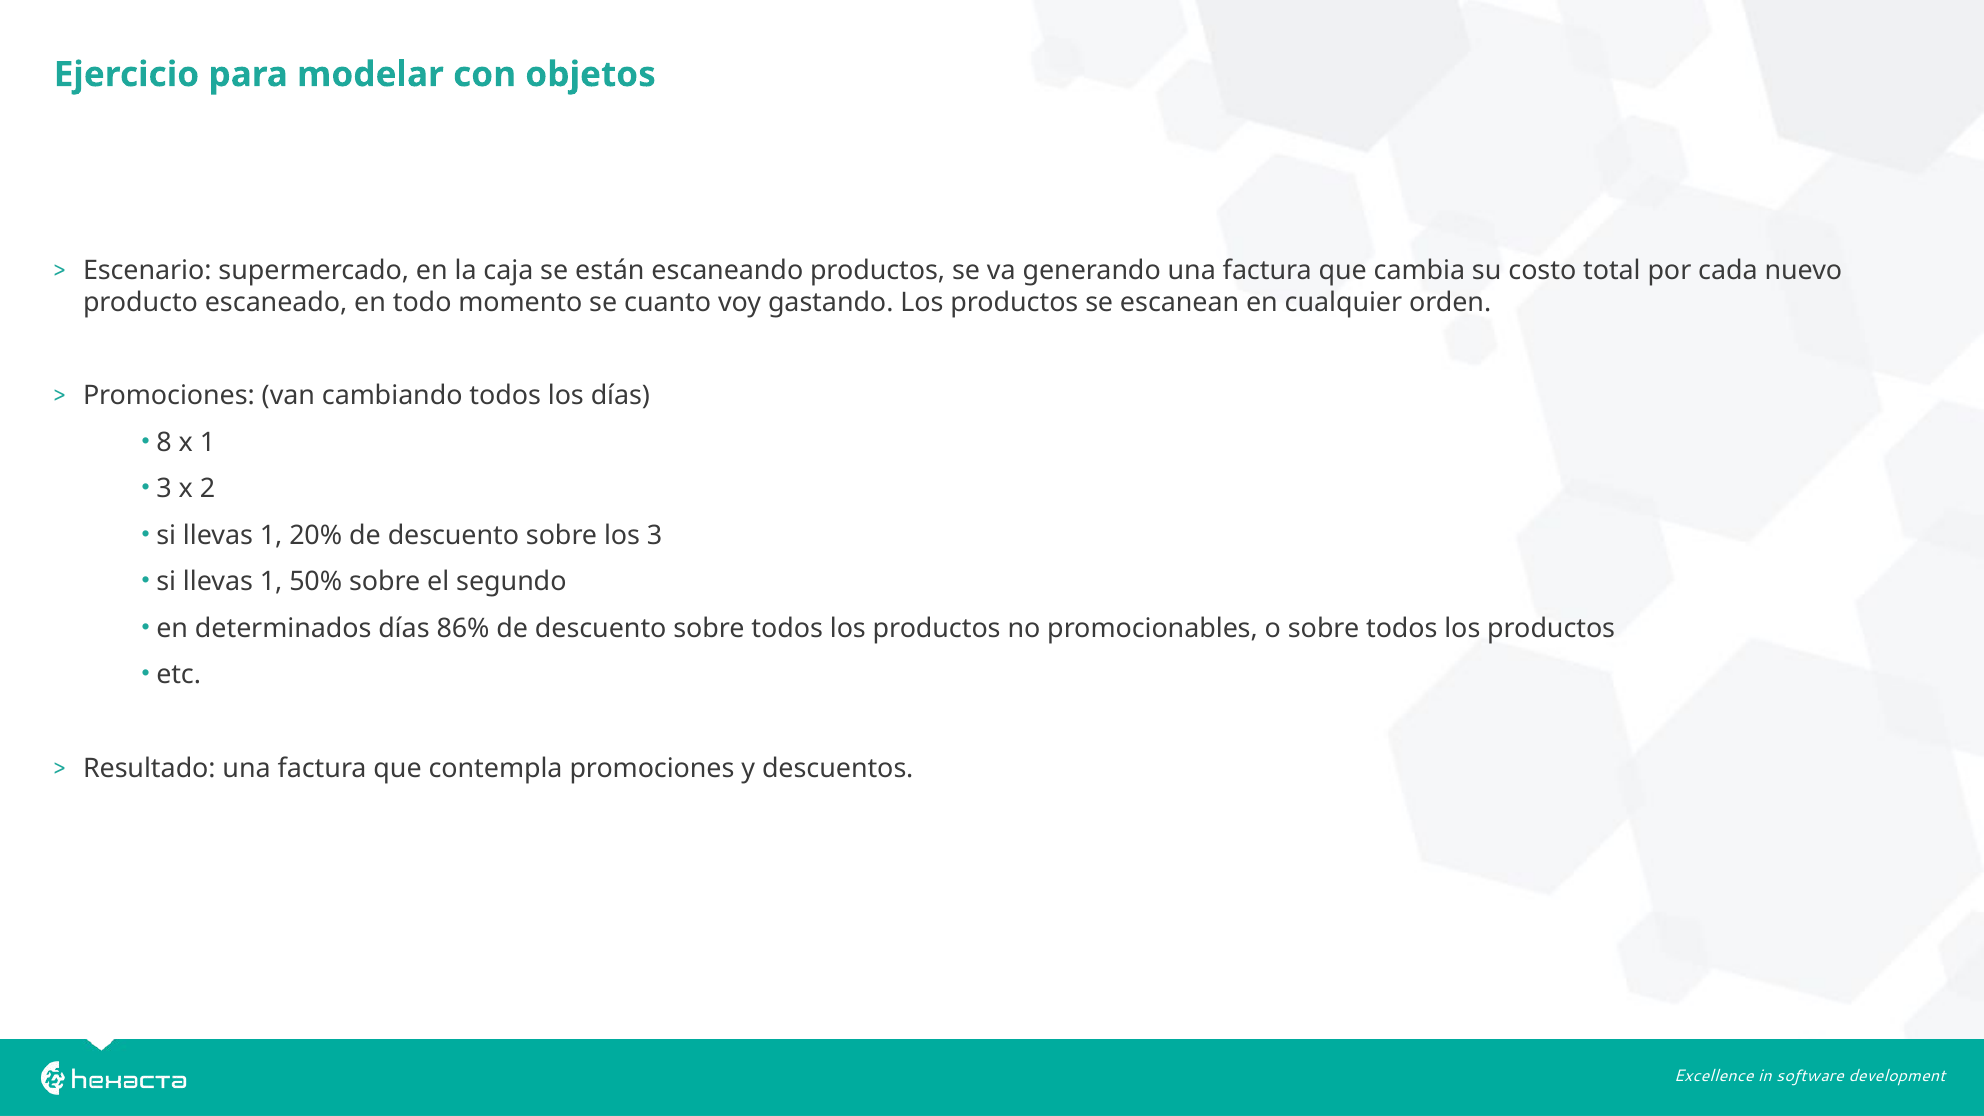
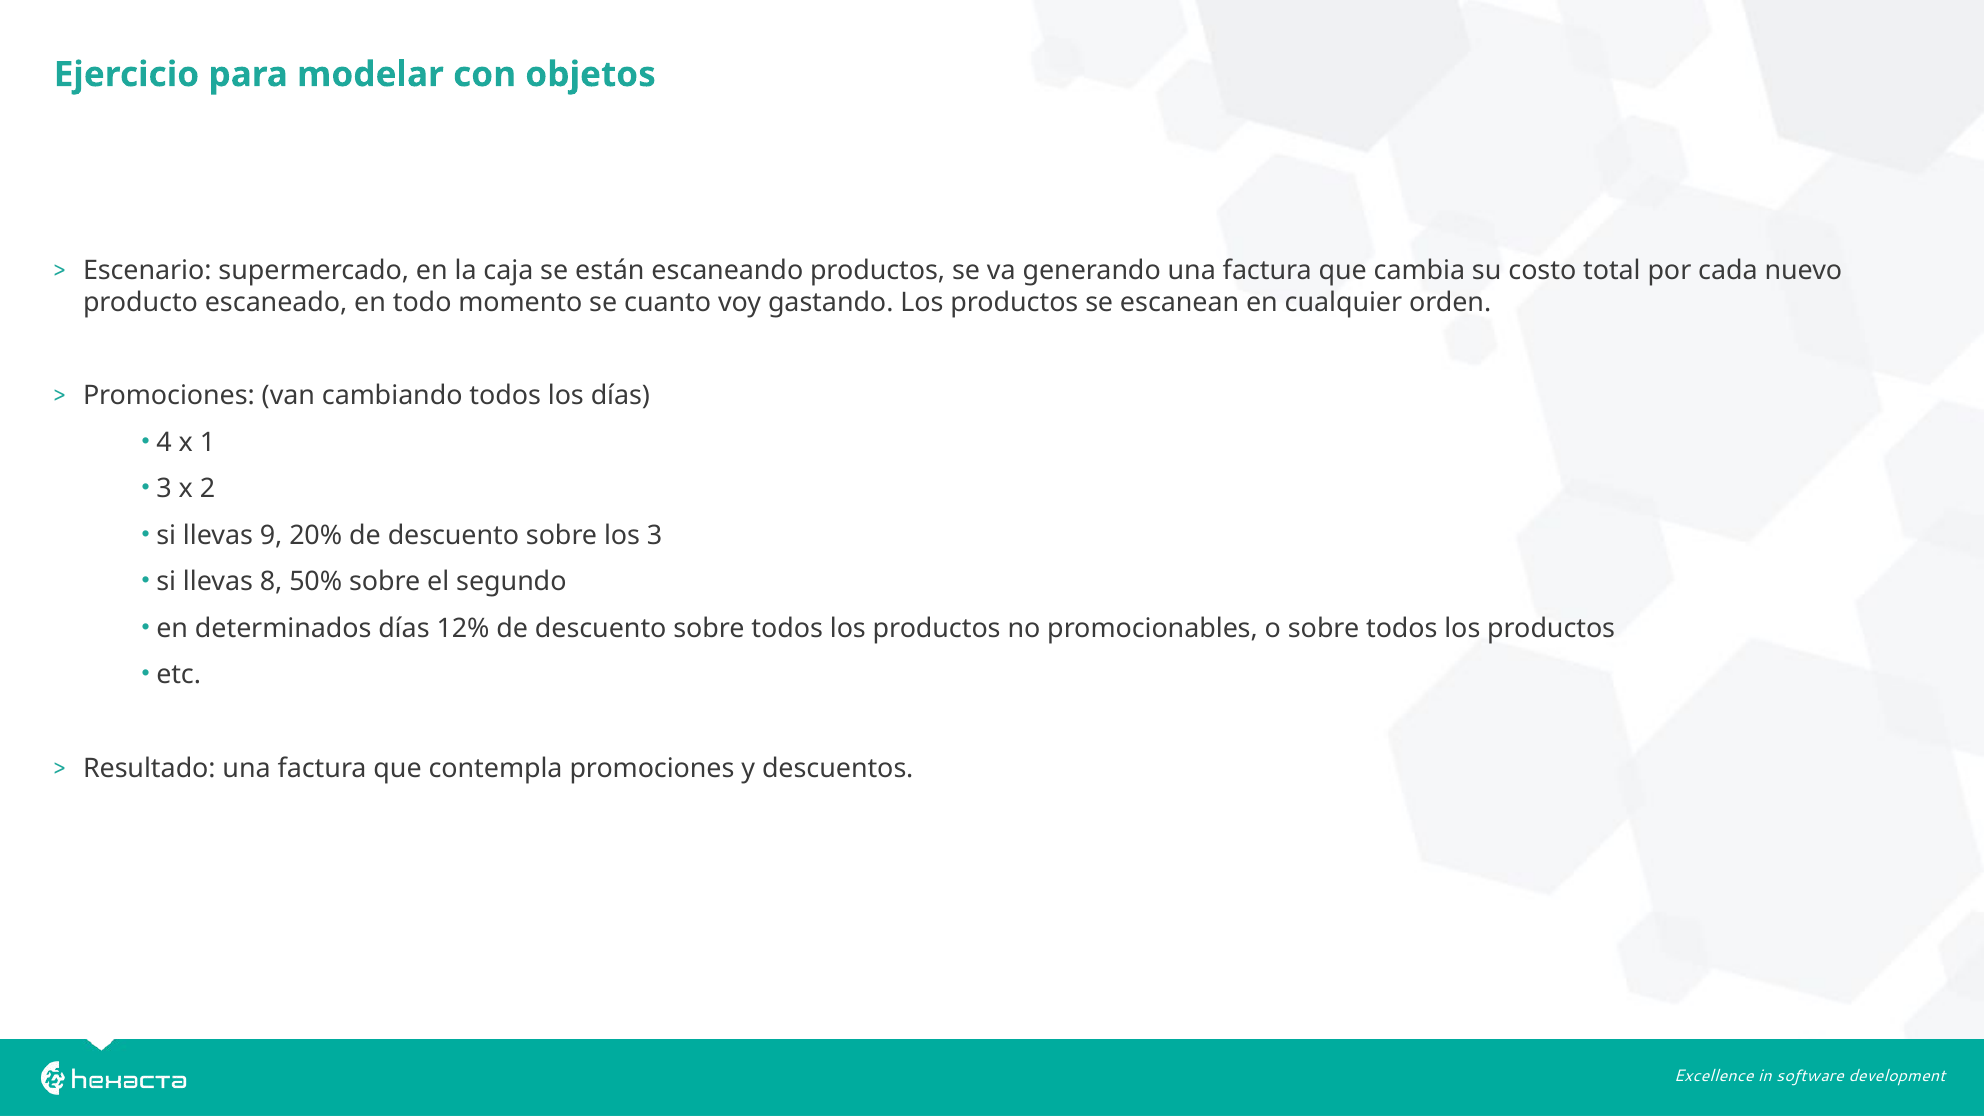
8: 8 -> 4
1 at (271, 535): 1 -> 9
1 at (271, 582): 1 -> 8
86%: 86% -> 12%
